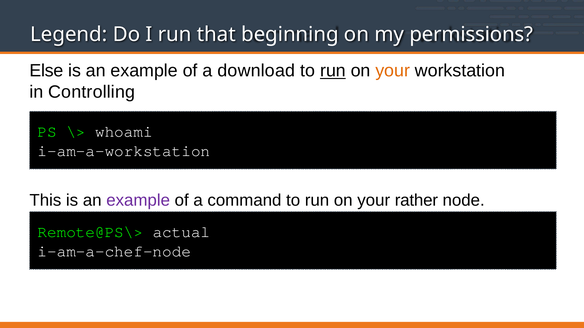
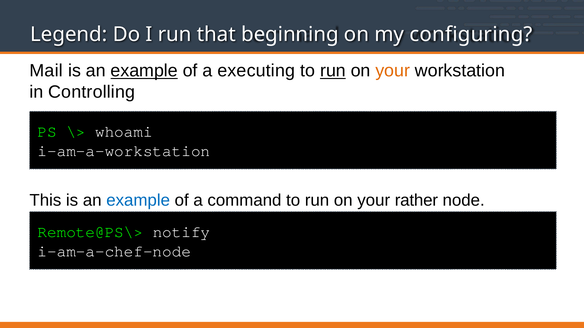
permissions: permissions -> configuring
Else: Else -> Mail
example at (144, 71) underline: none -> present
download: download -> executing
example at (138, 200) colour: purple -> blue
actual: actual -> notify
